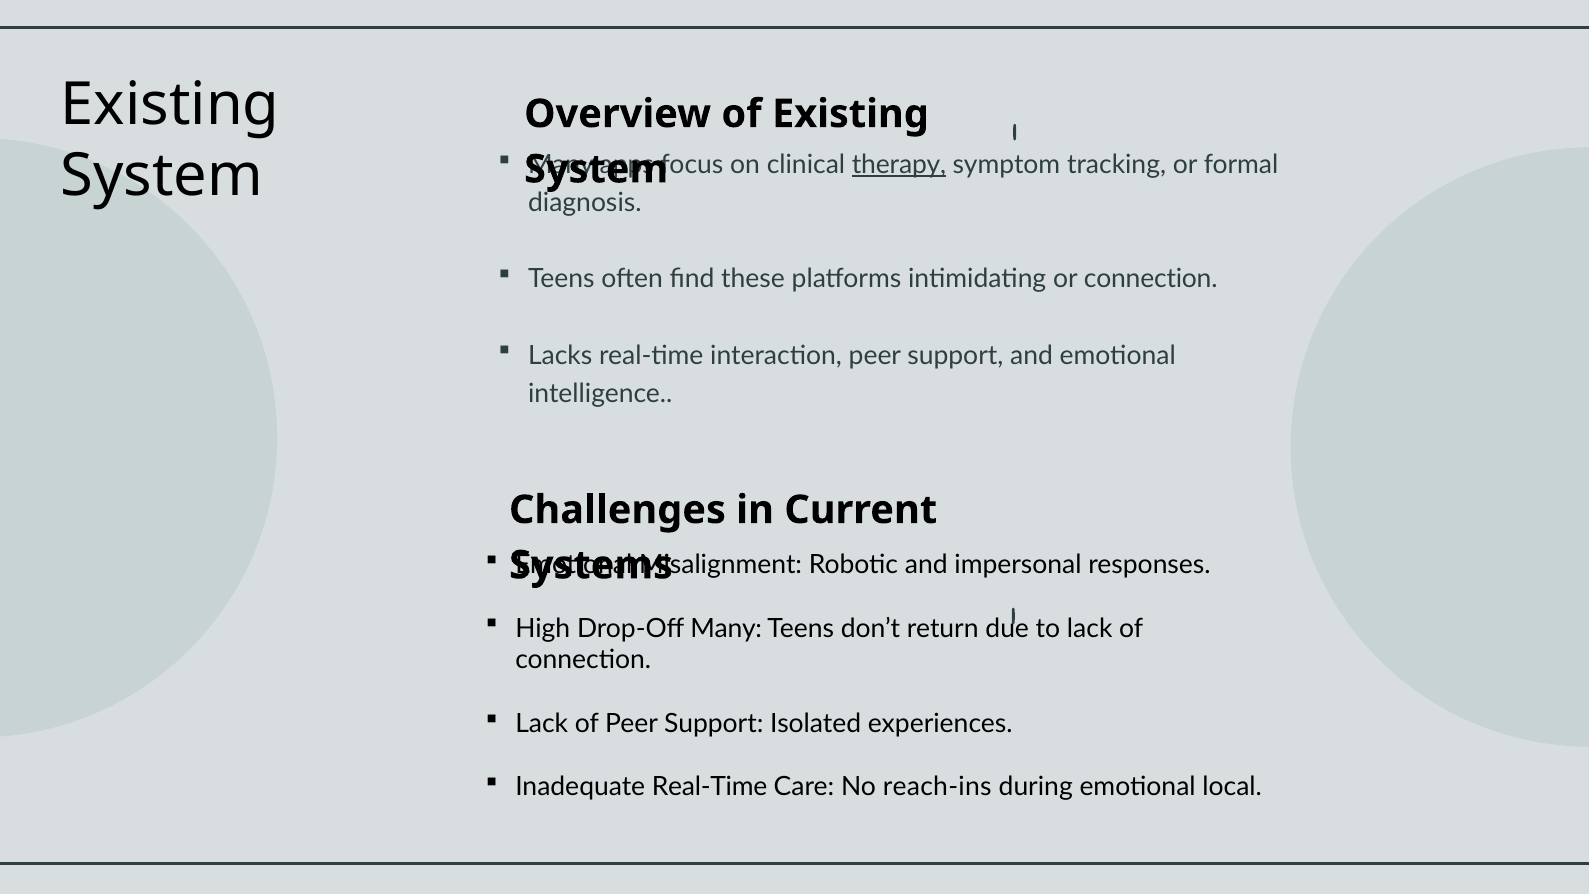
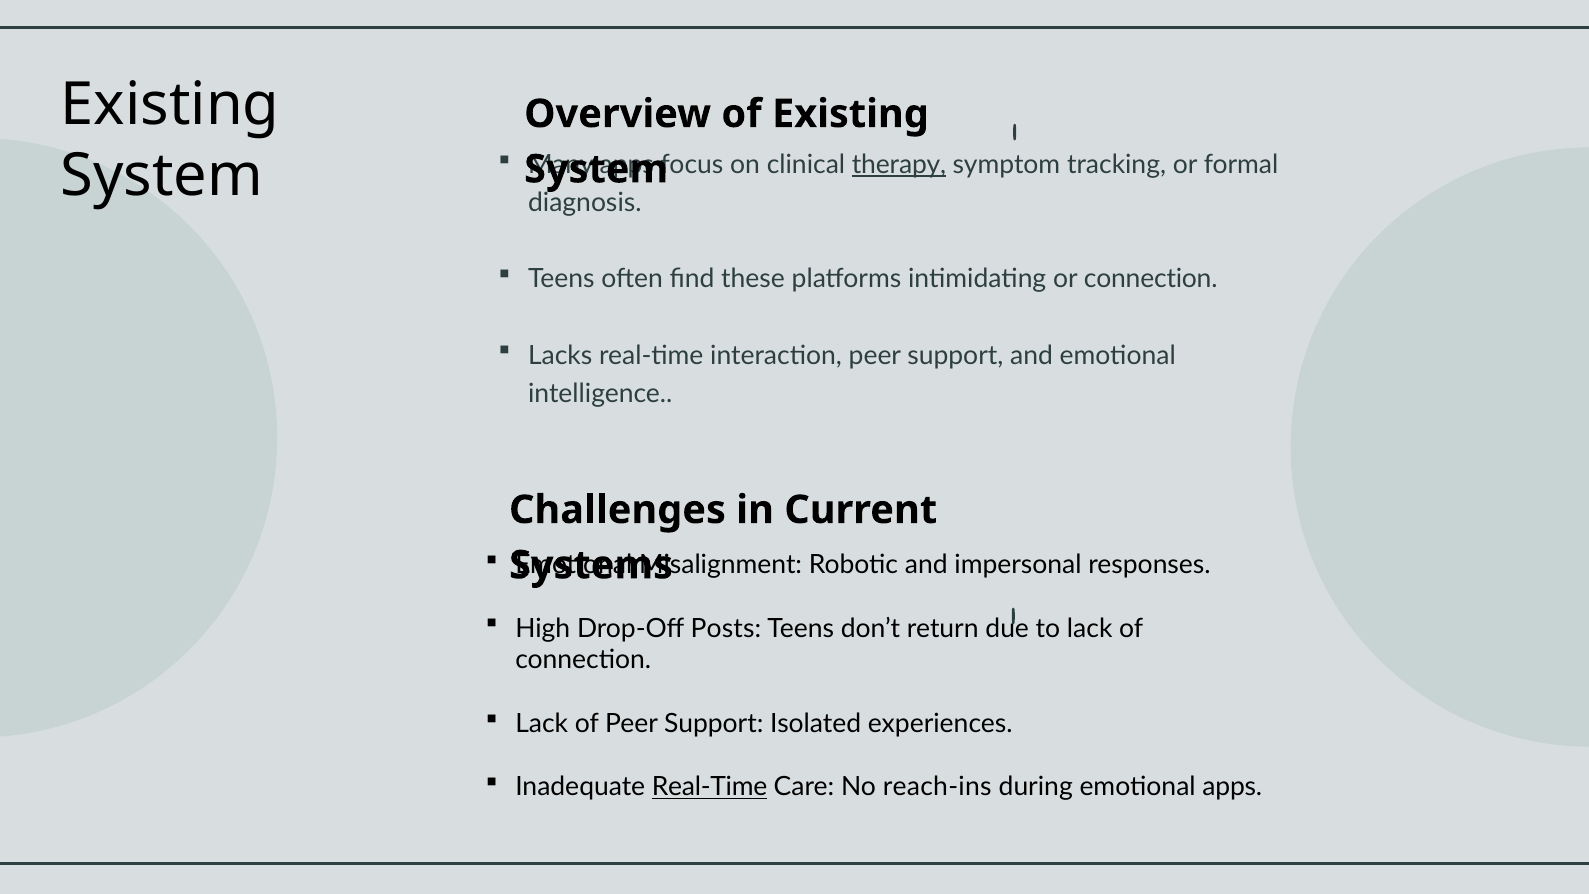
Drop-Off Many: Many -> Posts
Real-Time at (710, 787) underline: none -> present
emotional local: local -> apps
